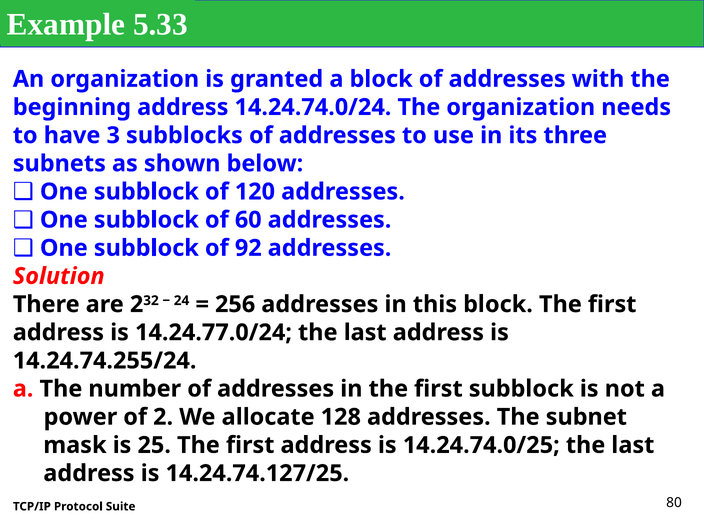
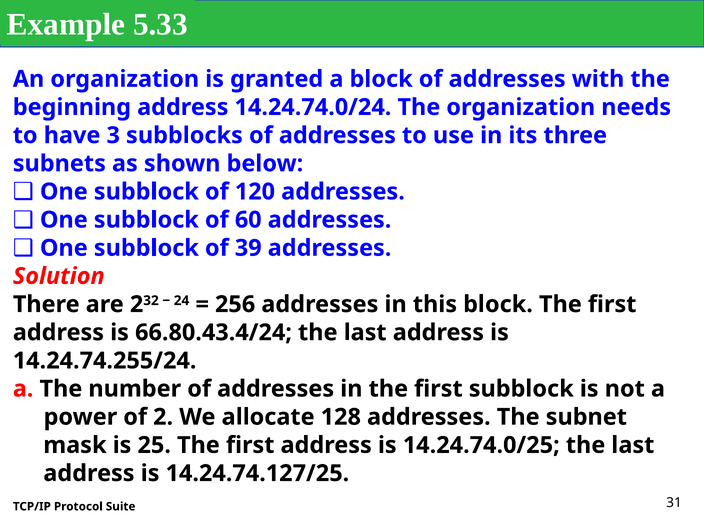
92: 92 -> 39
14.24.77.0/24: 14.24.77.0/24 -> 66.80.43.4/24
80: 80 -> 31
